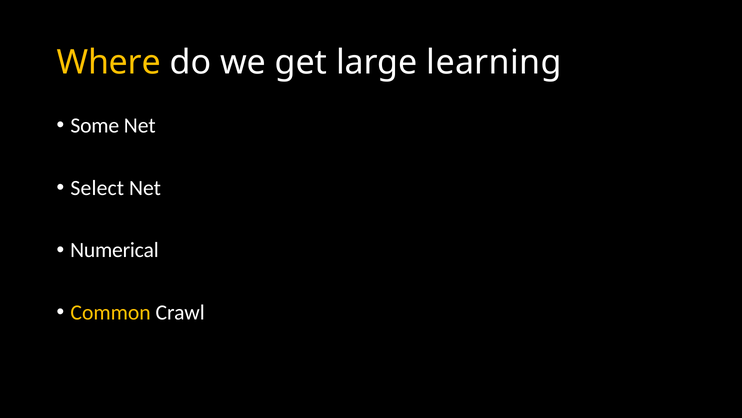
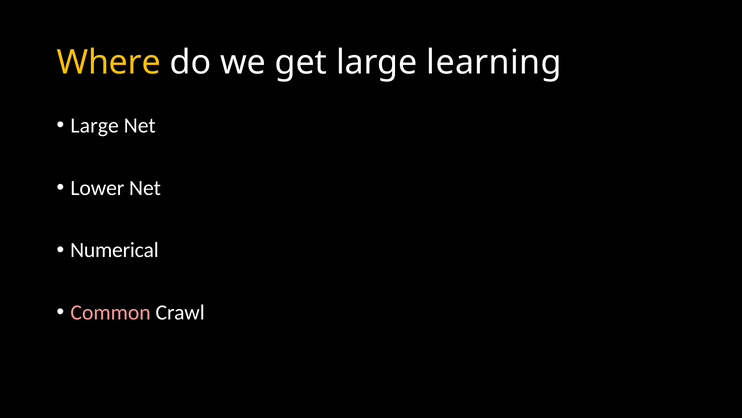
Some at (95, 125): Some -> Large
Select: Select -> Lower
Common colour: yellow -> pink
